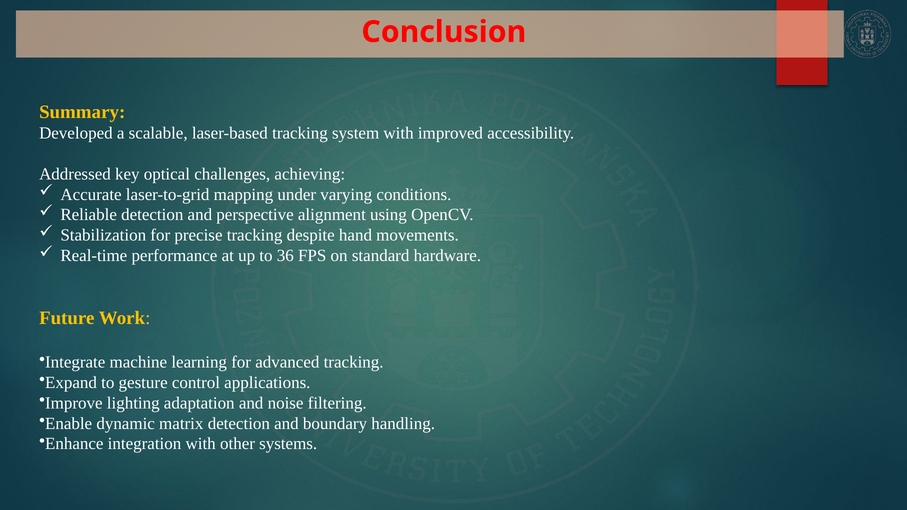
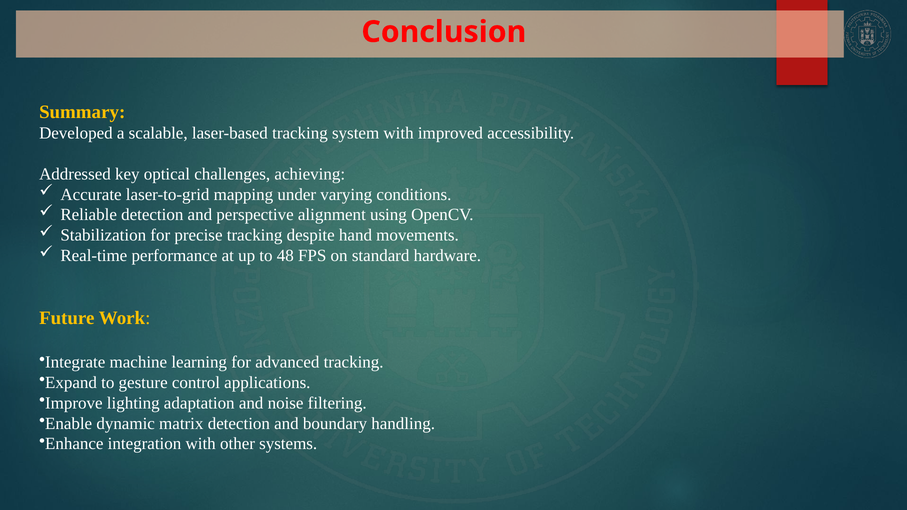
36: 36 -> 48
